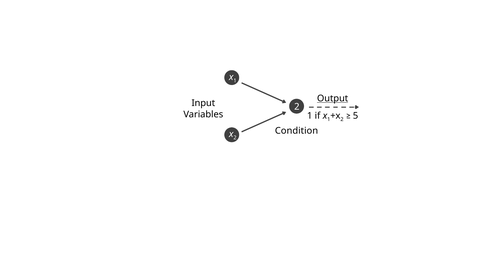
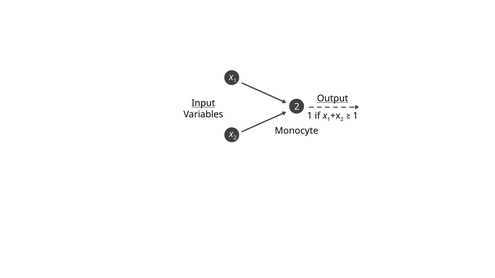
Input underline: none -> present
5 at (356, 116): 5 -> 1
Condition: Condition -> Monocyte
